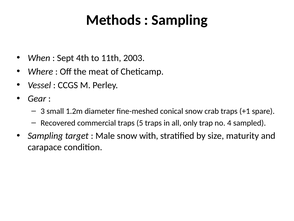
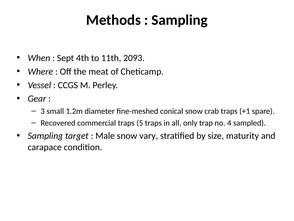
2003: 2003 -> 2093
with: with -> vary
